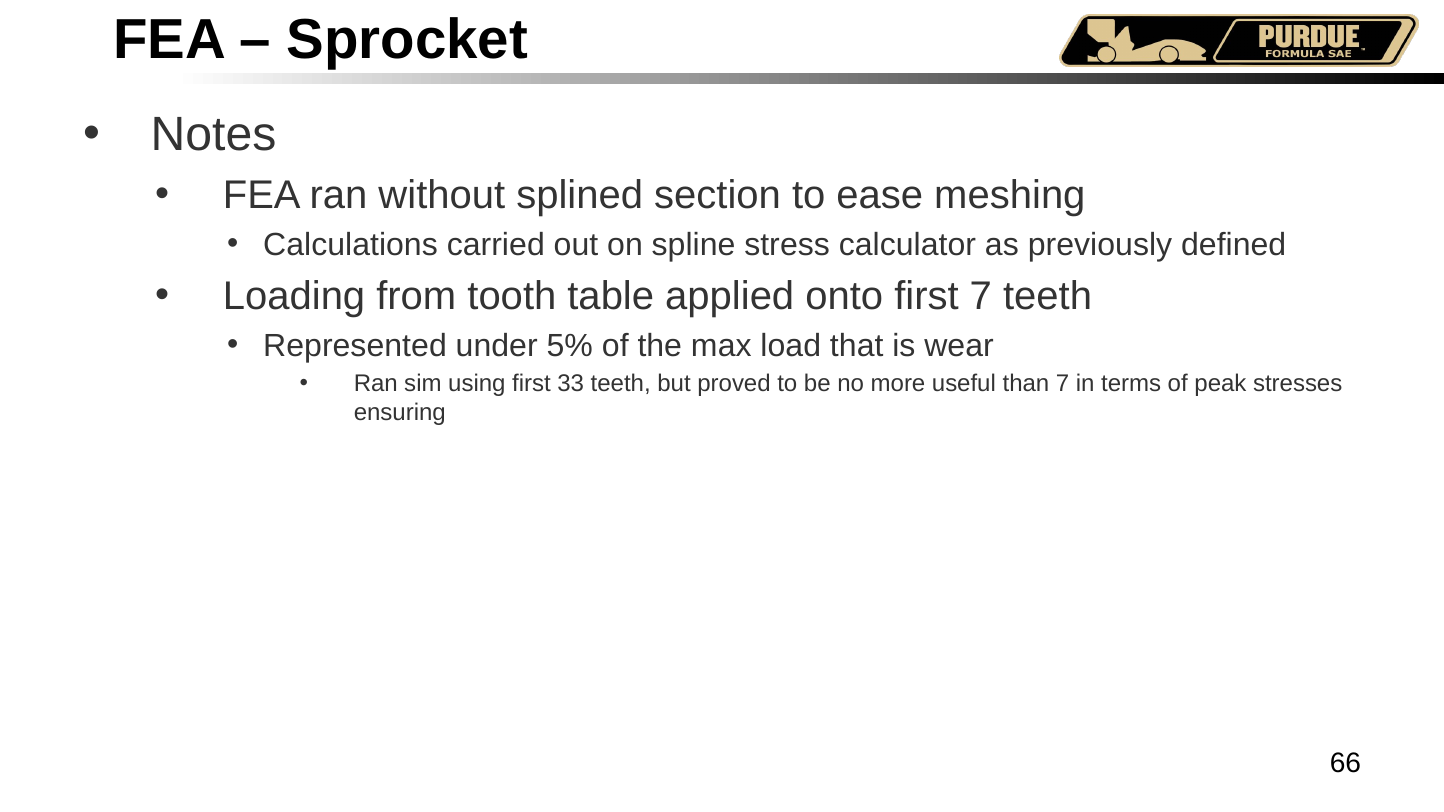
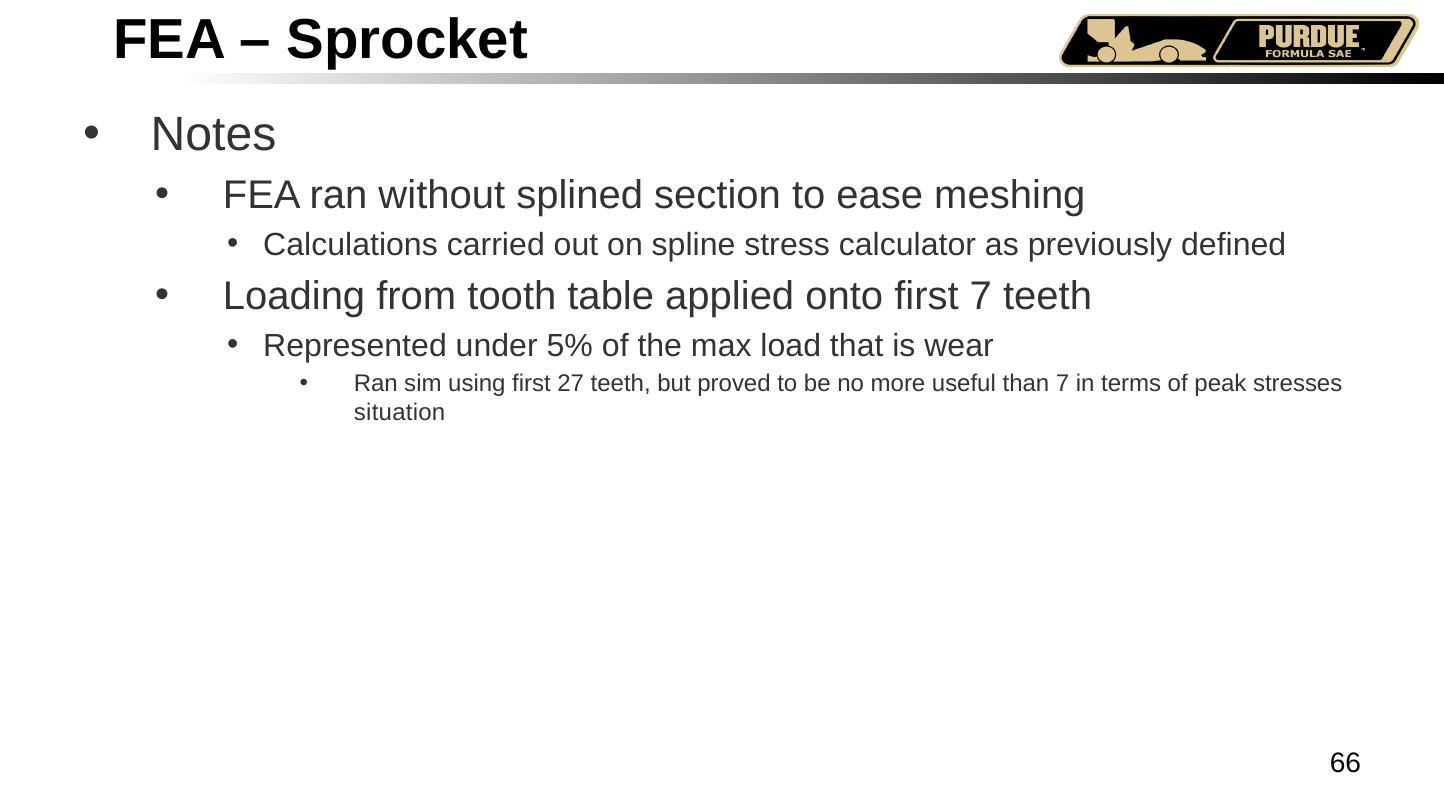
33: 33 -> 27
ensuring: ensuring -> situation
